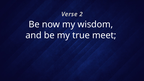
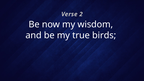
meet: meet -> birds
